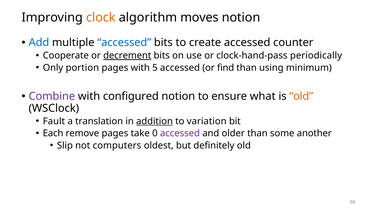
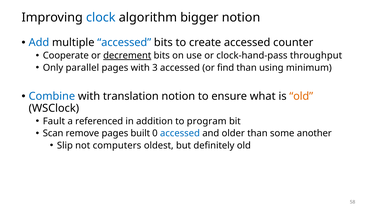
clock colour: orange -> blue
moves: moves -> bigger
periodically: periodically -> throughput
portion: portion -> parallel
5: 5 -> 3
Combine colour: purple -> blue
configured: configured -> translation
translation: translation -> referenced
addition underline: present -> none
variation: variation -> program
Each: Each -> Scan
take: take -> built
accessed at (180, 133) colour: purple -> blue
